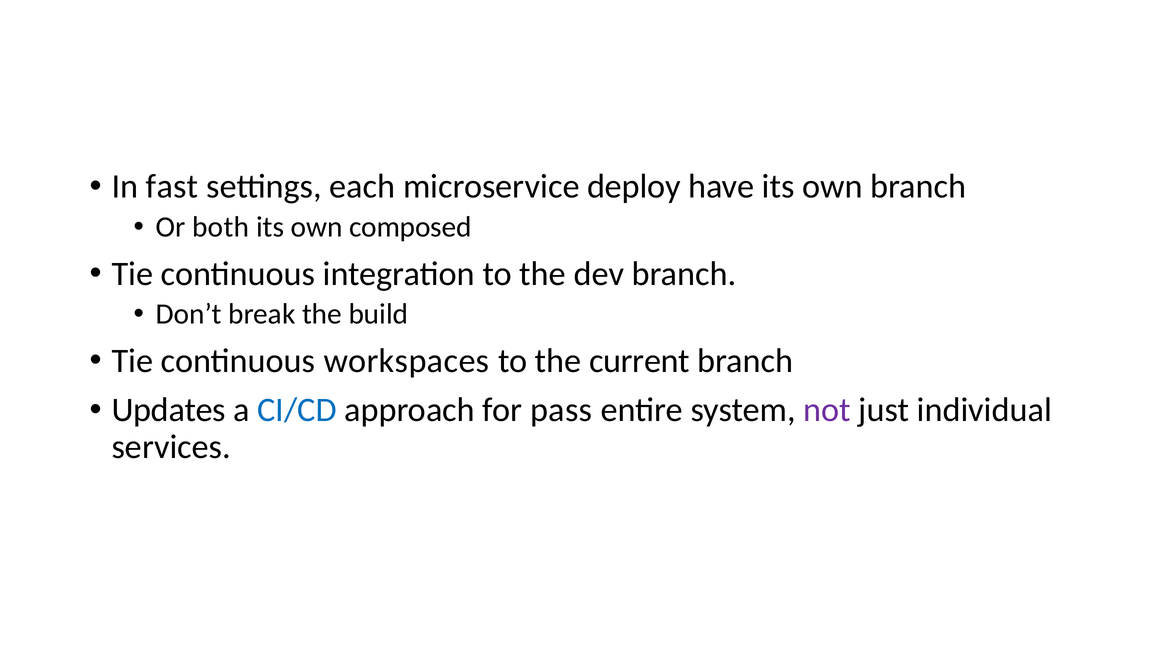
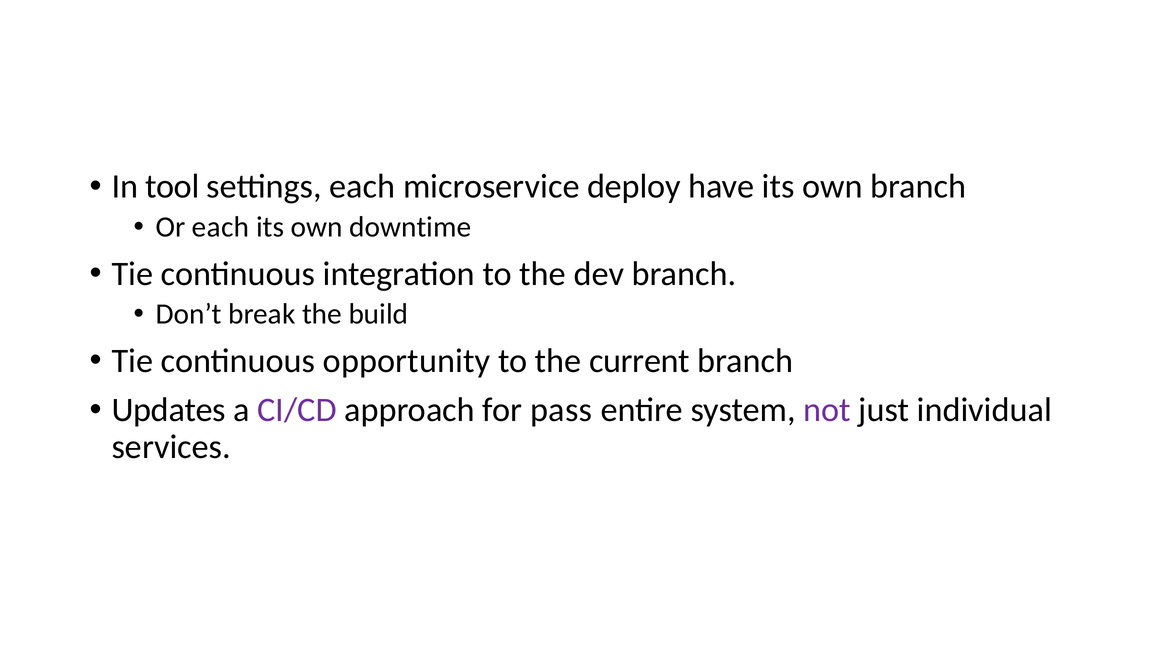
fast: fast -> tool
Or both: both -> each
composed: composed -> downtime
workspaces: workspaces -> opportunity
CI/CD colour: blue -> purple
